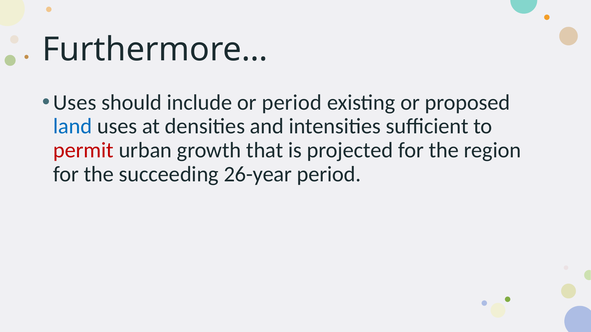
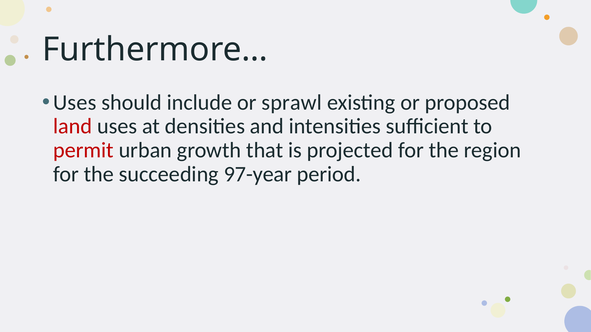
or period: period -> sprawl
land colour: blue -> red
26-year: 26-year -> 97-year
